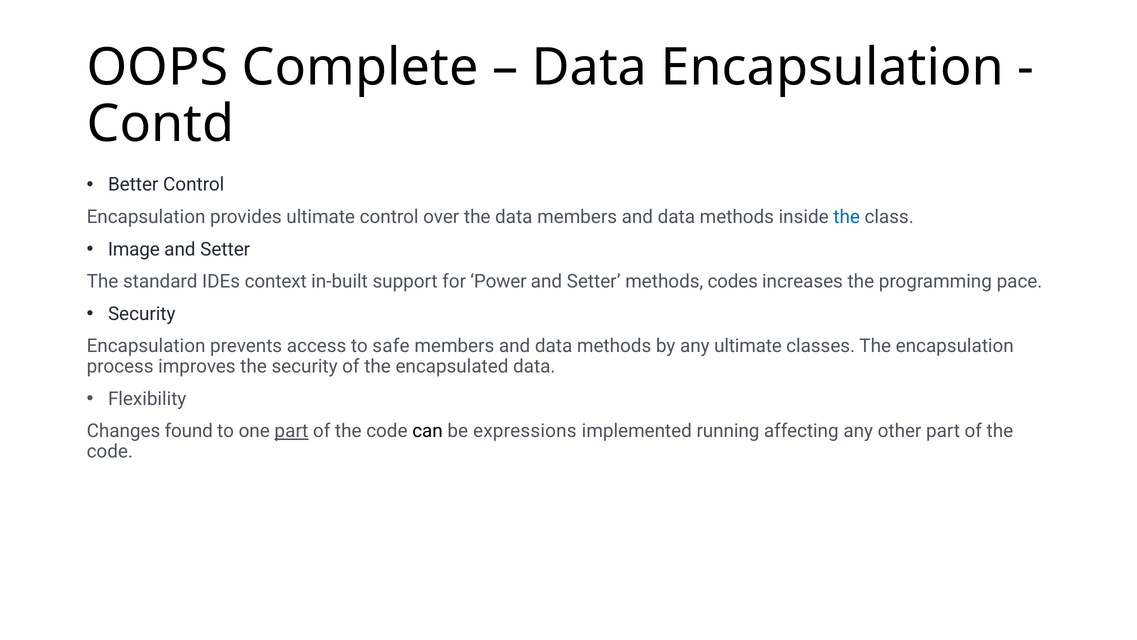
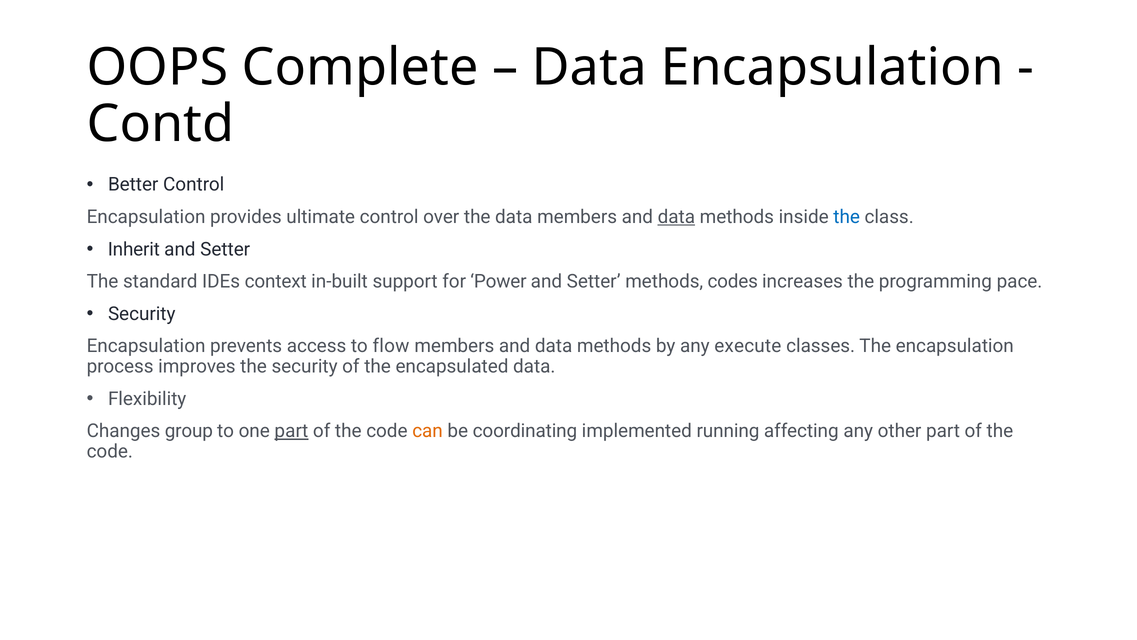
data at (676, 217) underline: none -> present
Image: Image -> Inherit
safe: safe -> flow
any ultimate: ultimate -> execute
found: found -> group
can colour: black -> orange
expressions: expressions -> coordinating
